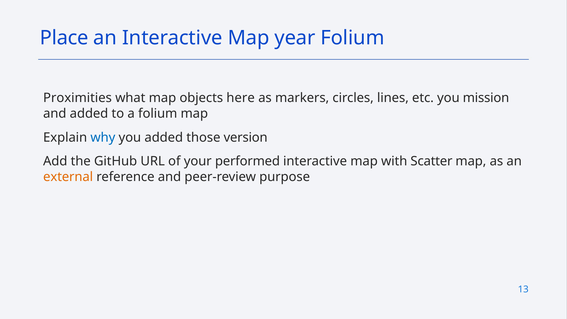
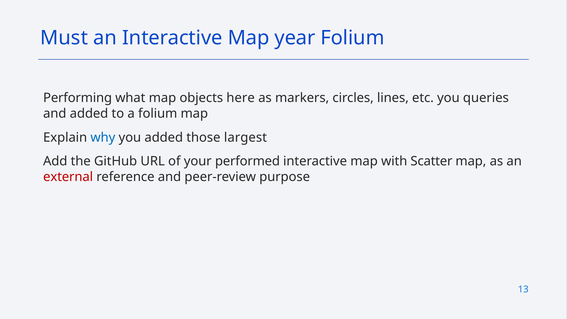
Place: Place -> Must
Proximities: Proximities -> Performing
mission: mission -> queries
version: version -> largest
external colour: orange -> red
